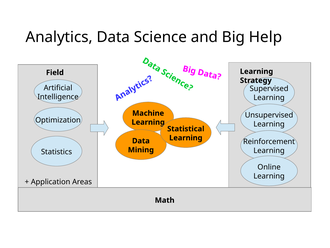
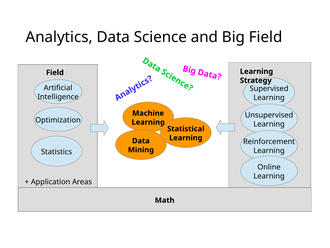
Big Help: Help -> Field
